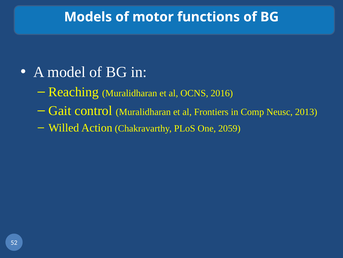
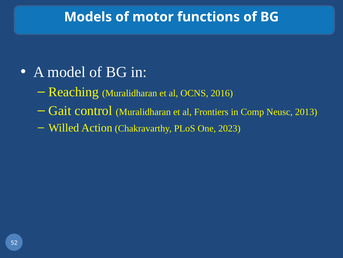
2059: 2059 -> 2023
